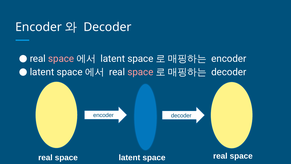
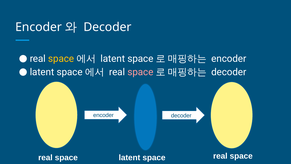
space at (61, 59) colour: pink -> yellow
